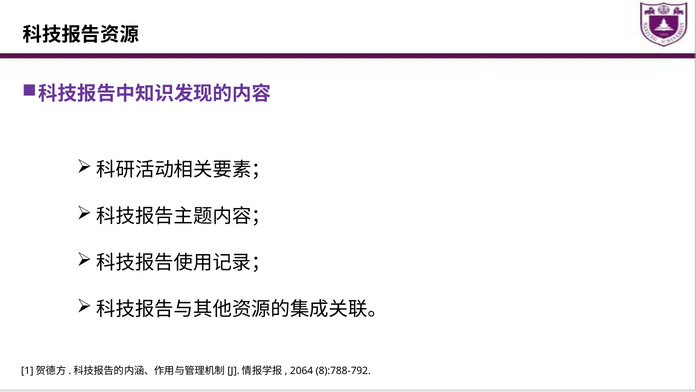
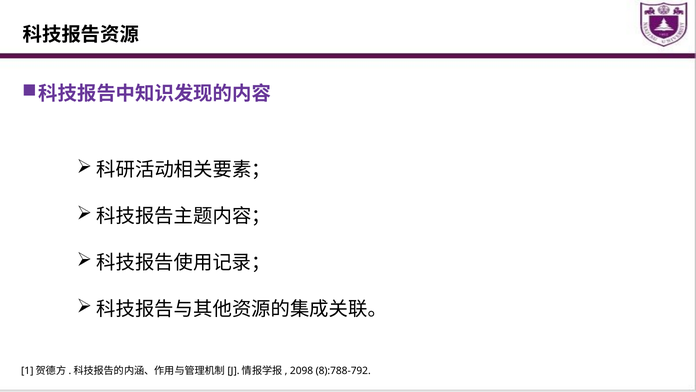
2064: 2064 -> 2098
